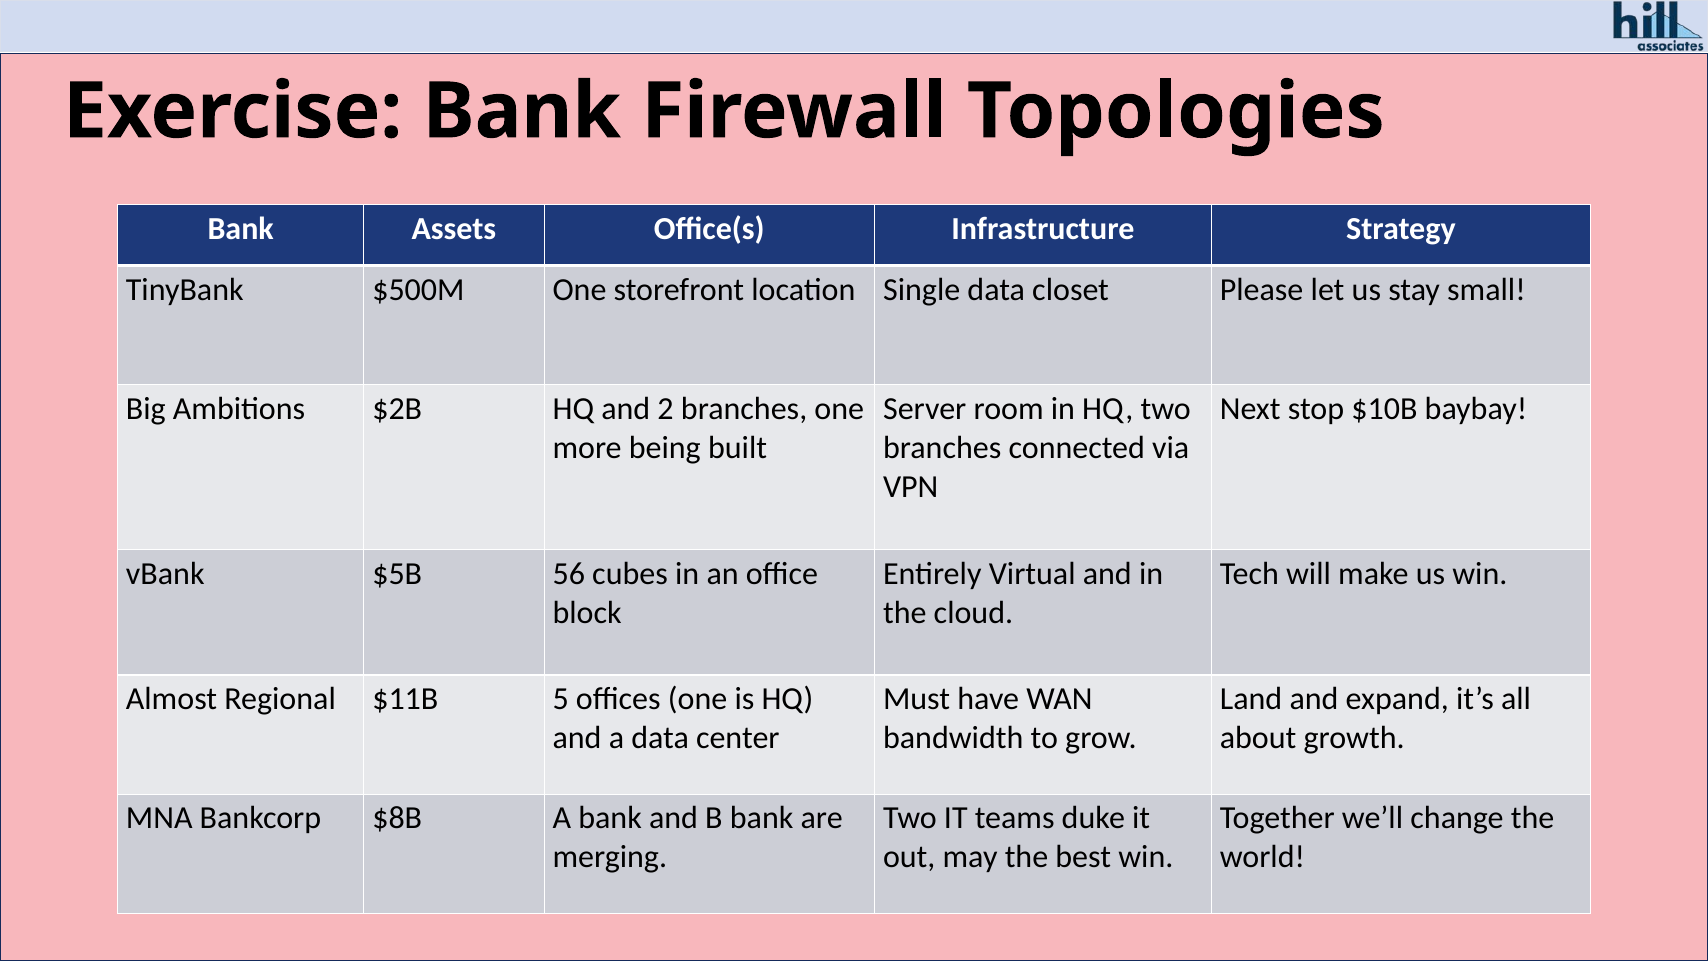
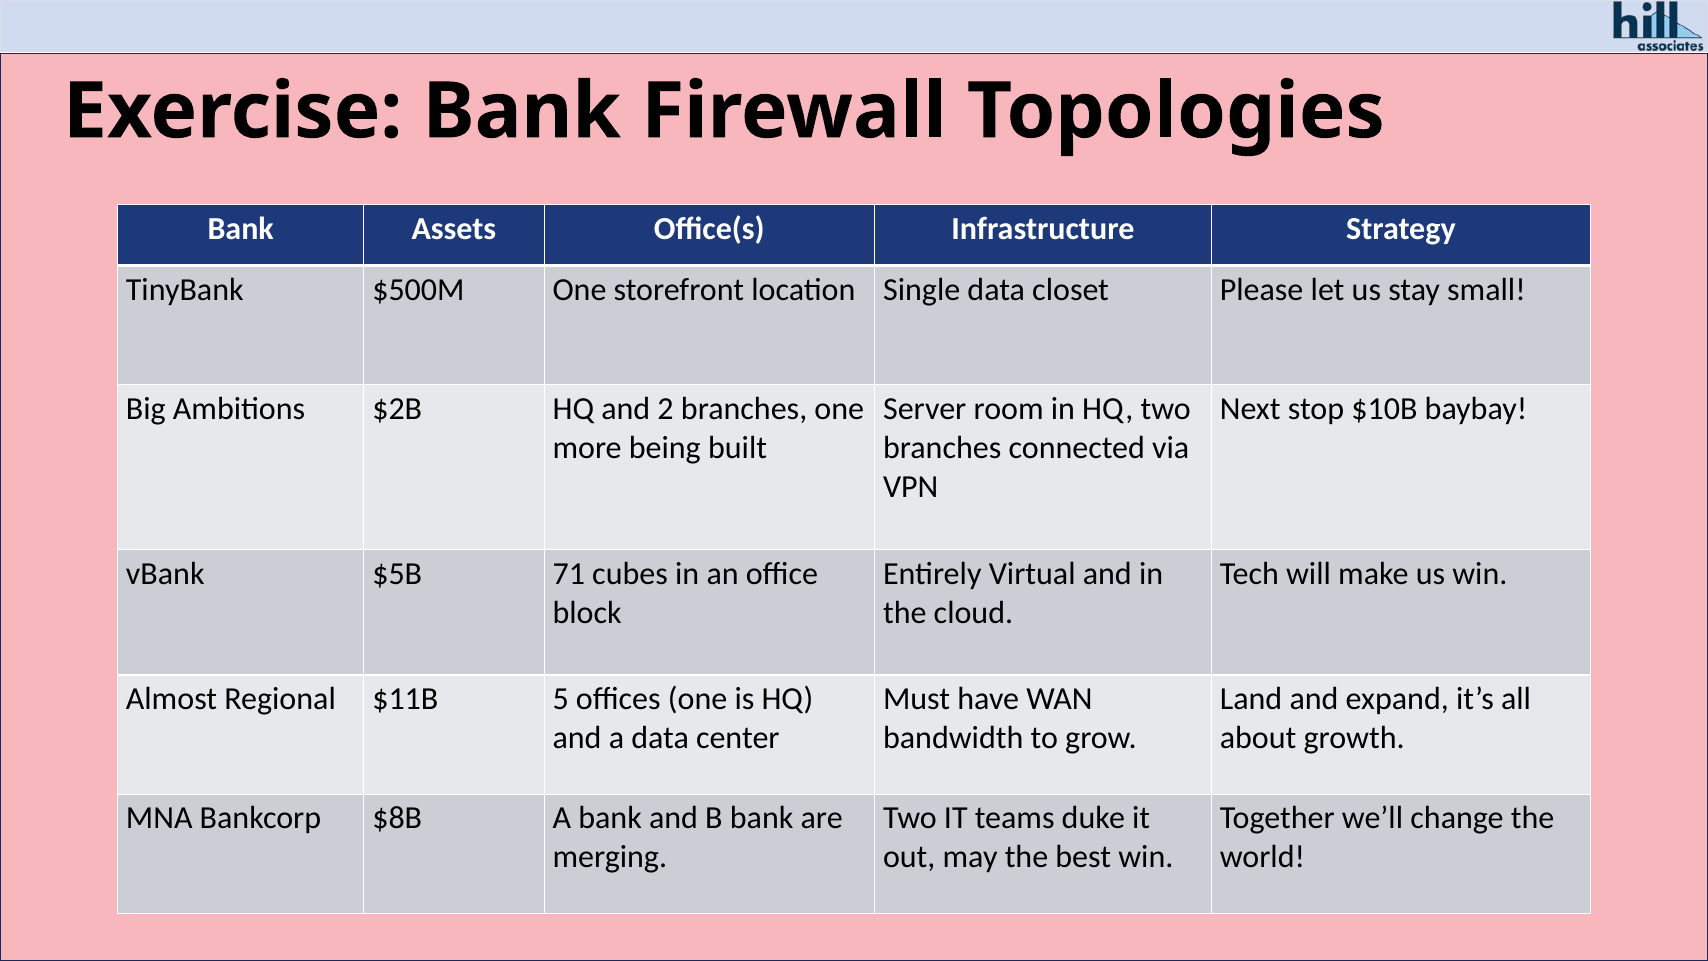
56: 56 -> 71
